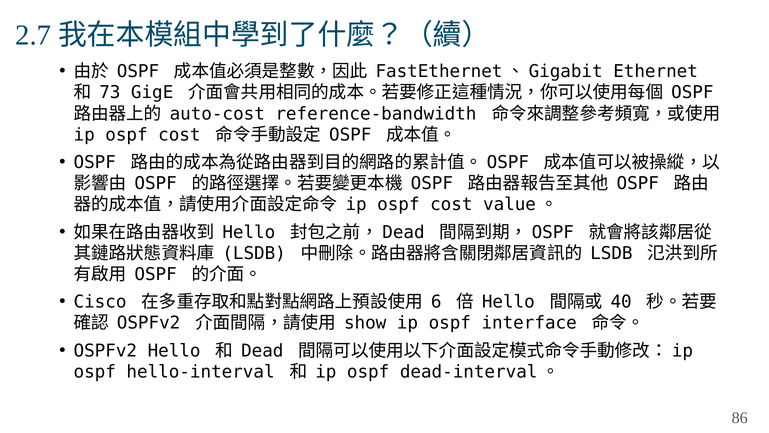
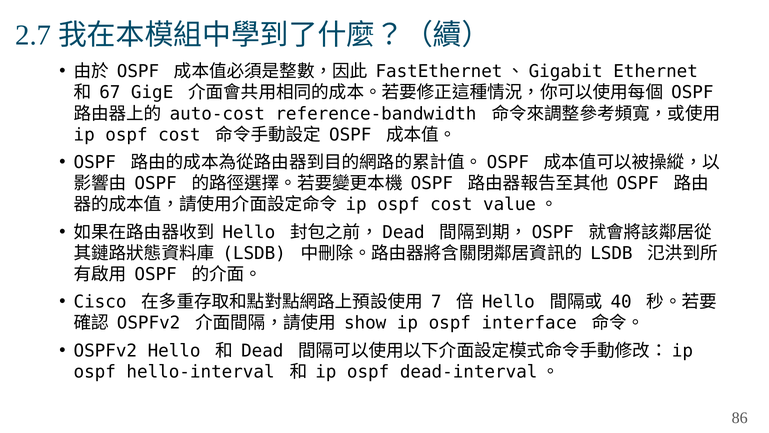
73: 73 -> 67
6: 6 -> 7
